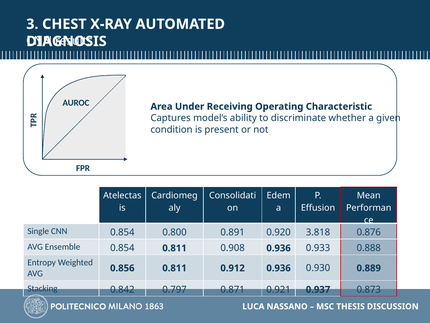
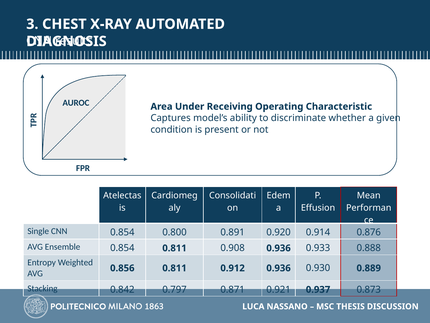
3.818: 3.818 -> 0.914
